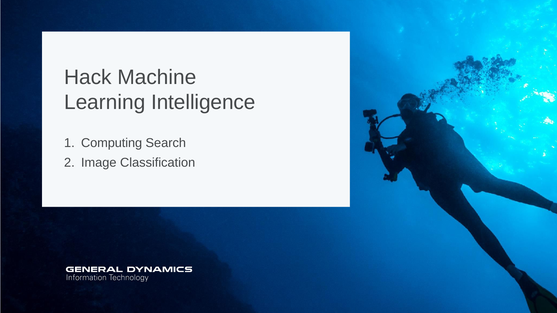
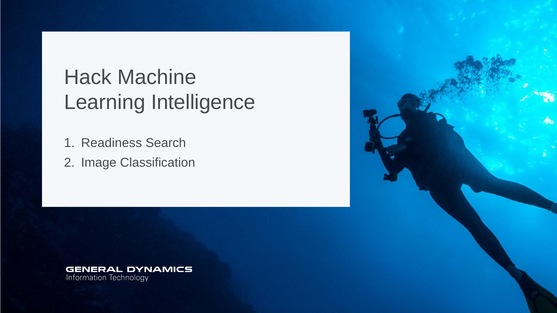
Computing: Computing -> Readiness
